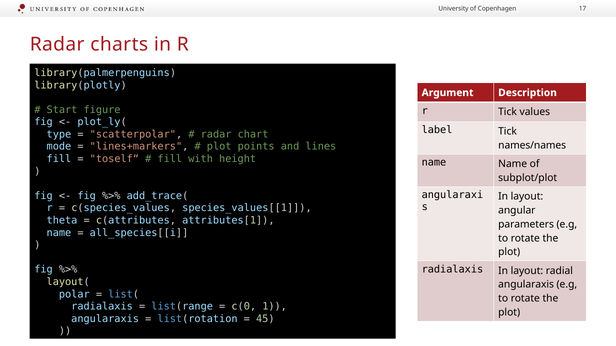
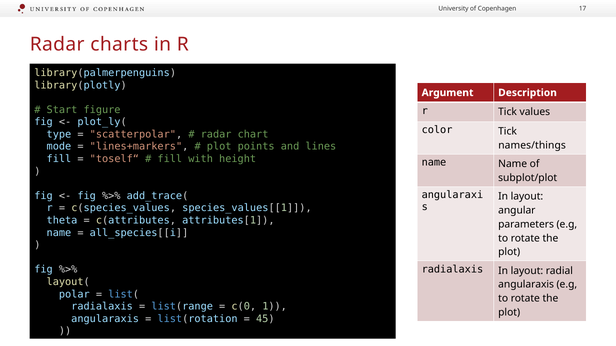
label: label -> color
names/names: names/names -> names/things
